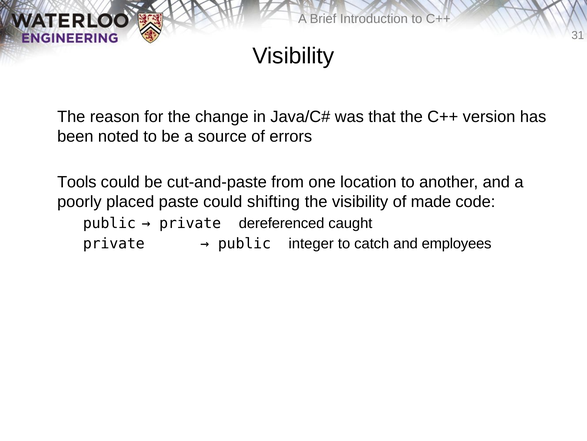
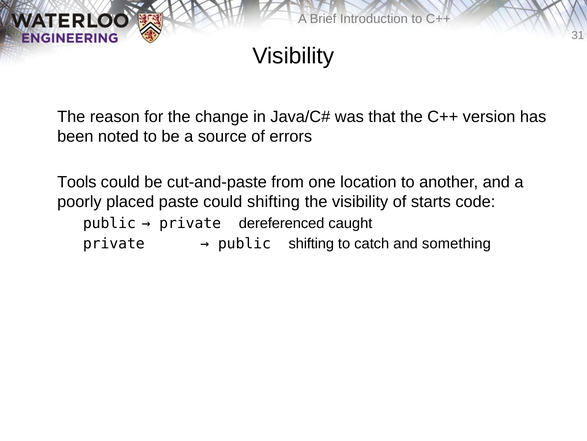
made: made -> starts
public integer: integer -> shifting
employees: employees -> something
